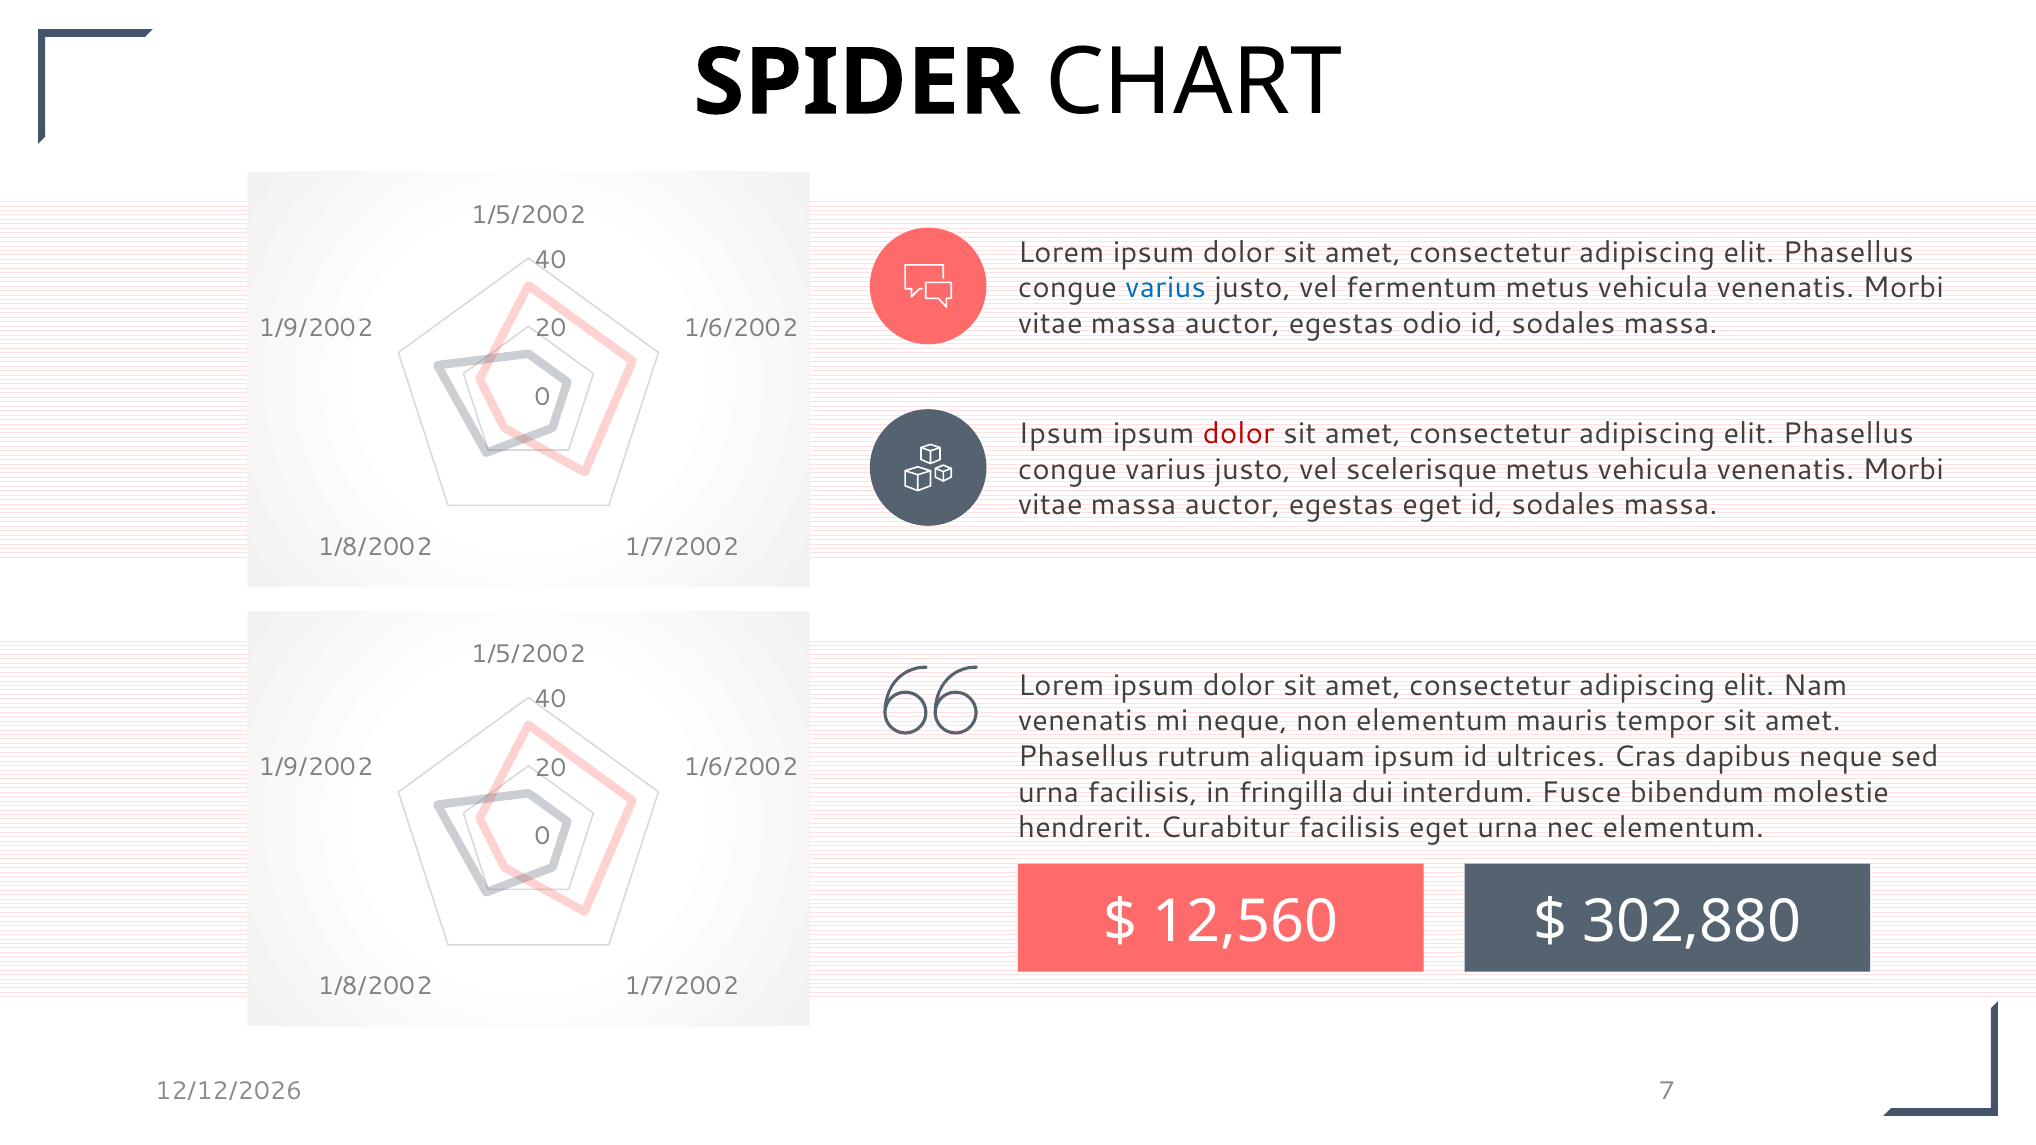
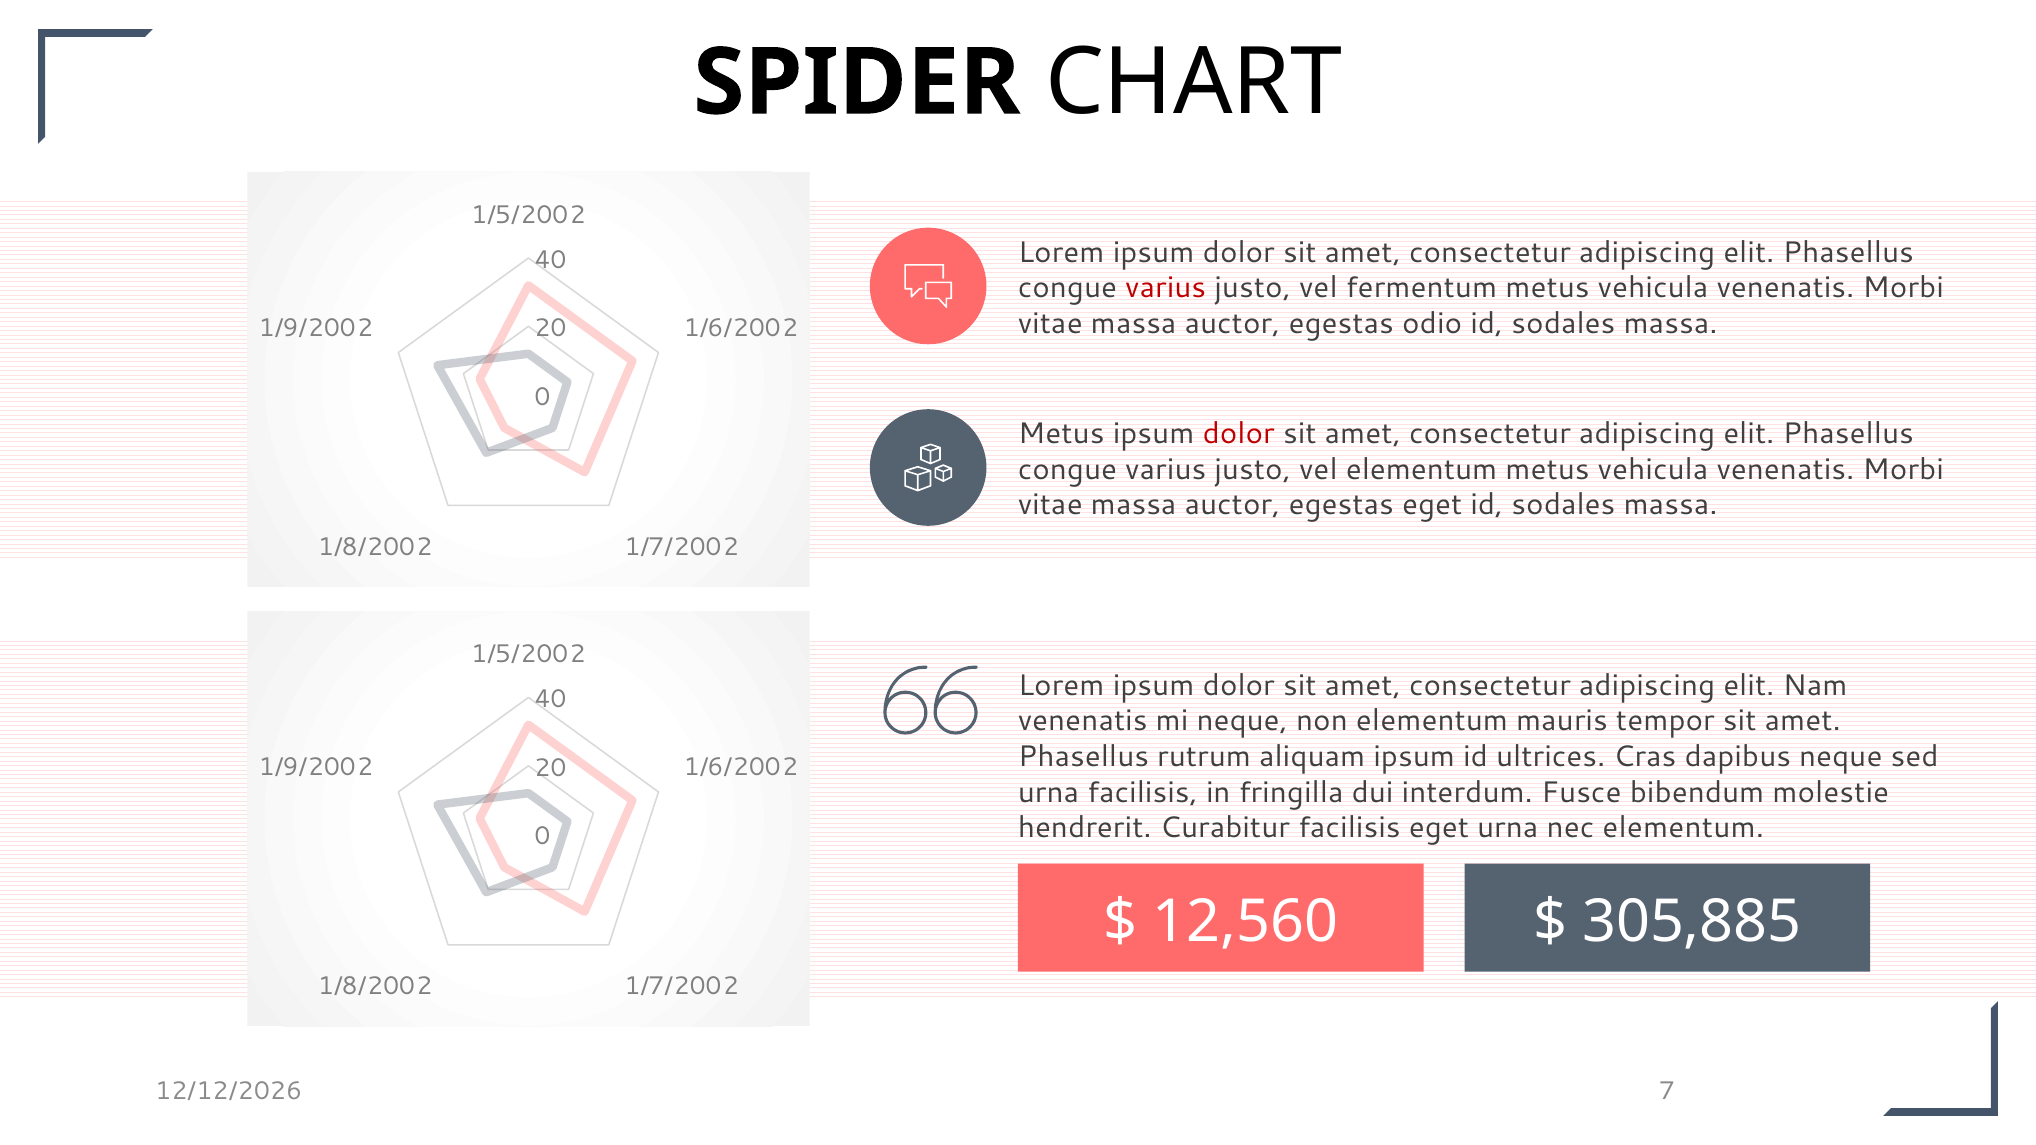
varius at (1166, 288) colour: blue -> red
Ipsum at (1061, 434): Ipsum -> Metus
vel scelerisque: scelerisque -> elementum
302,880: 302,880 -> 305,885
